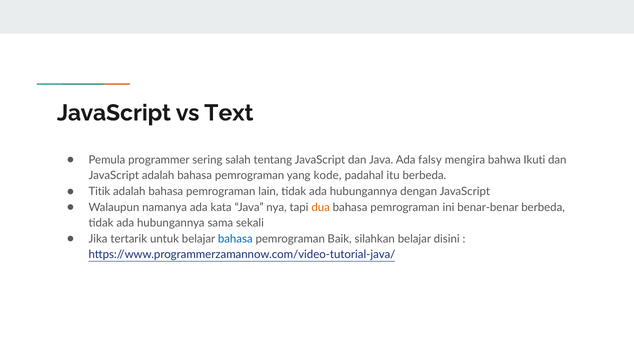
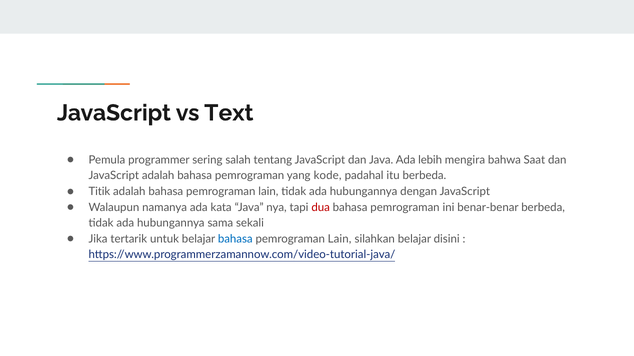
falsy: falsy -> lebih
Ikuti: Ikuti -> Saat
dua colour: orange -> red
Baik at (340, 239): Baik -> Lain
